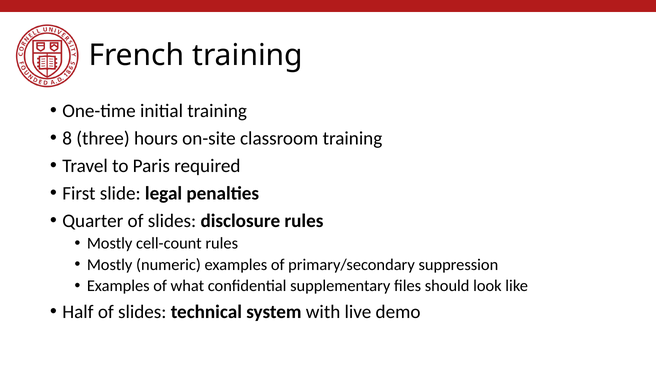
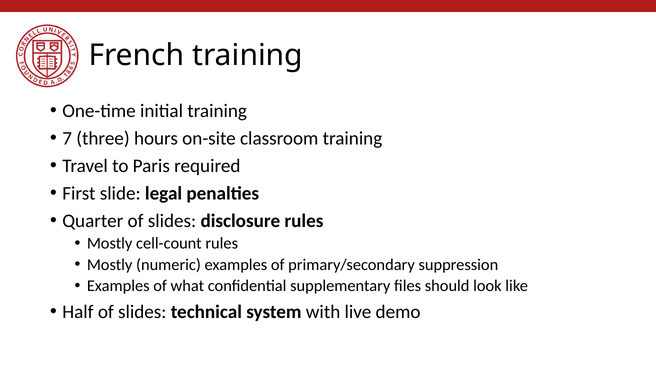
8: 8 -> 7
